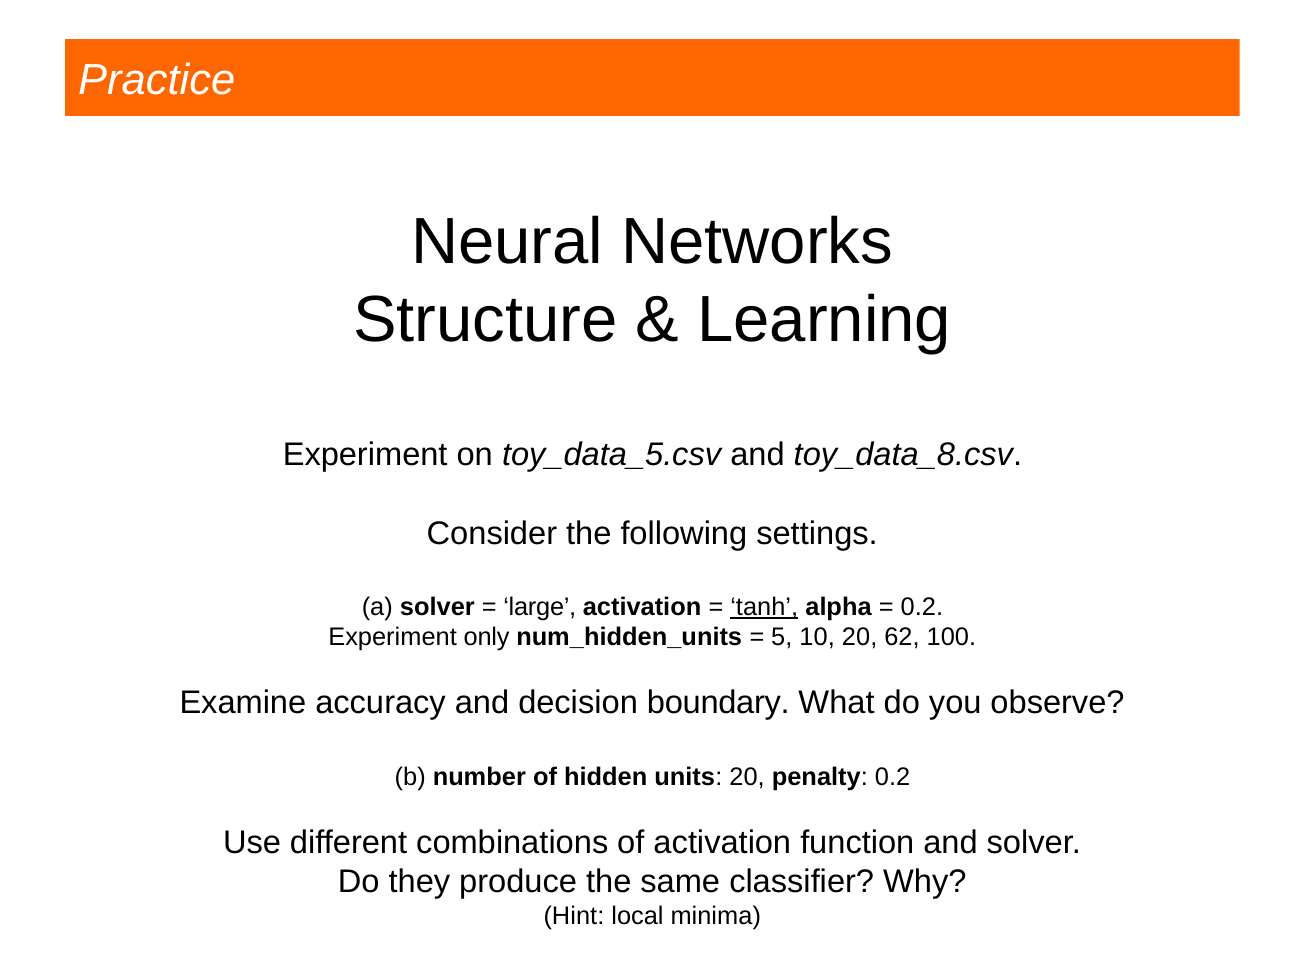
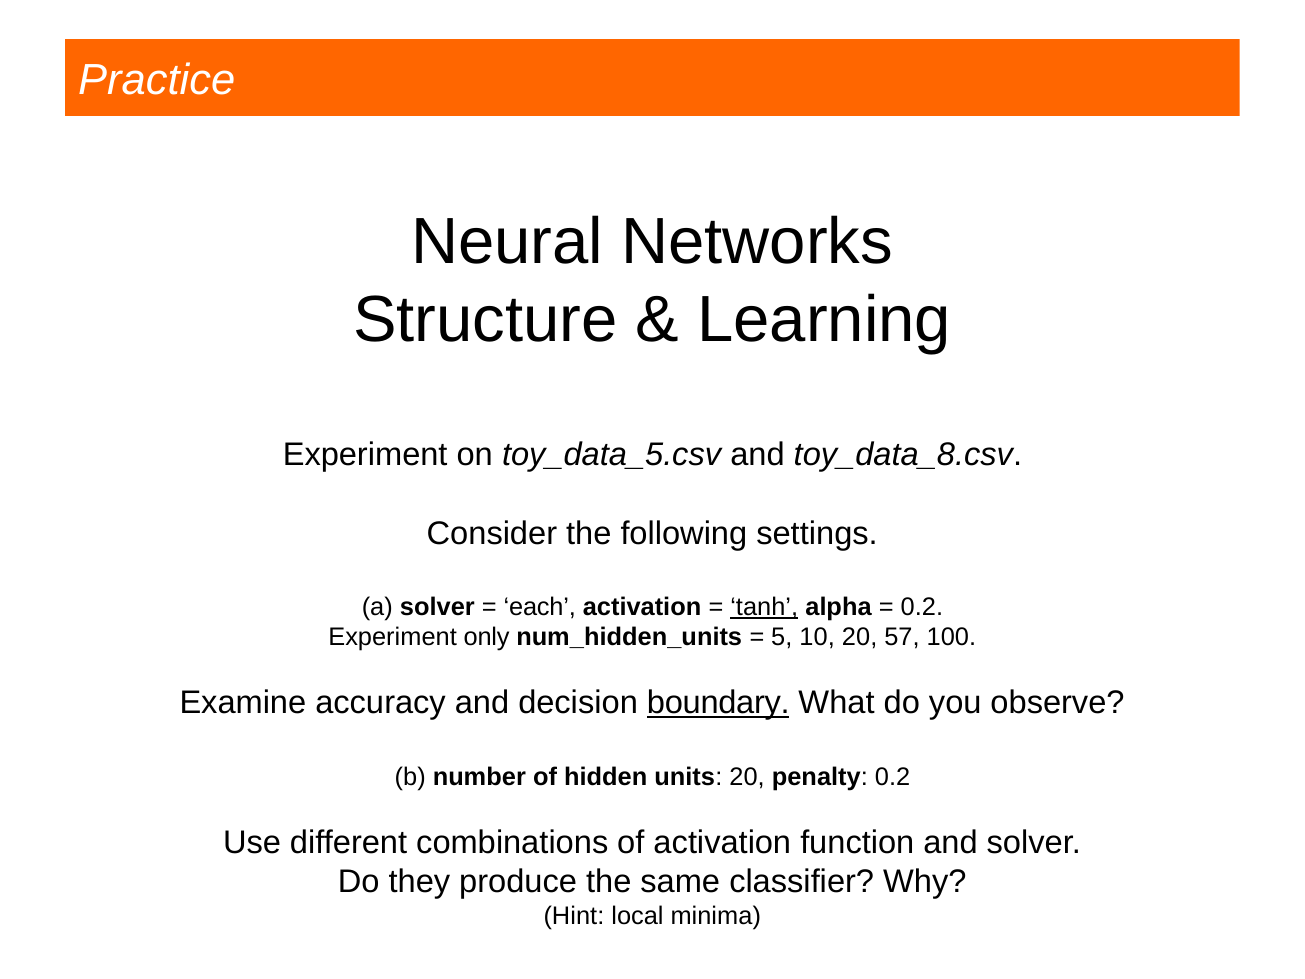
large: large -> each
62: 62 -> 57
boundary underline: none -> present
